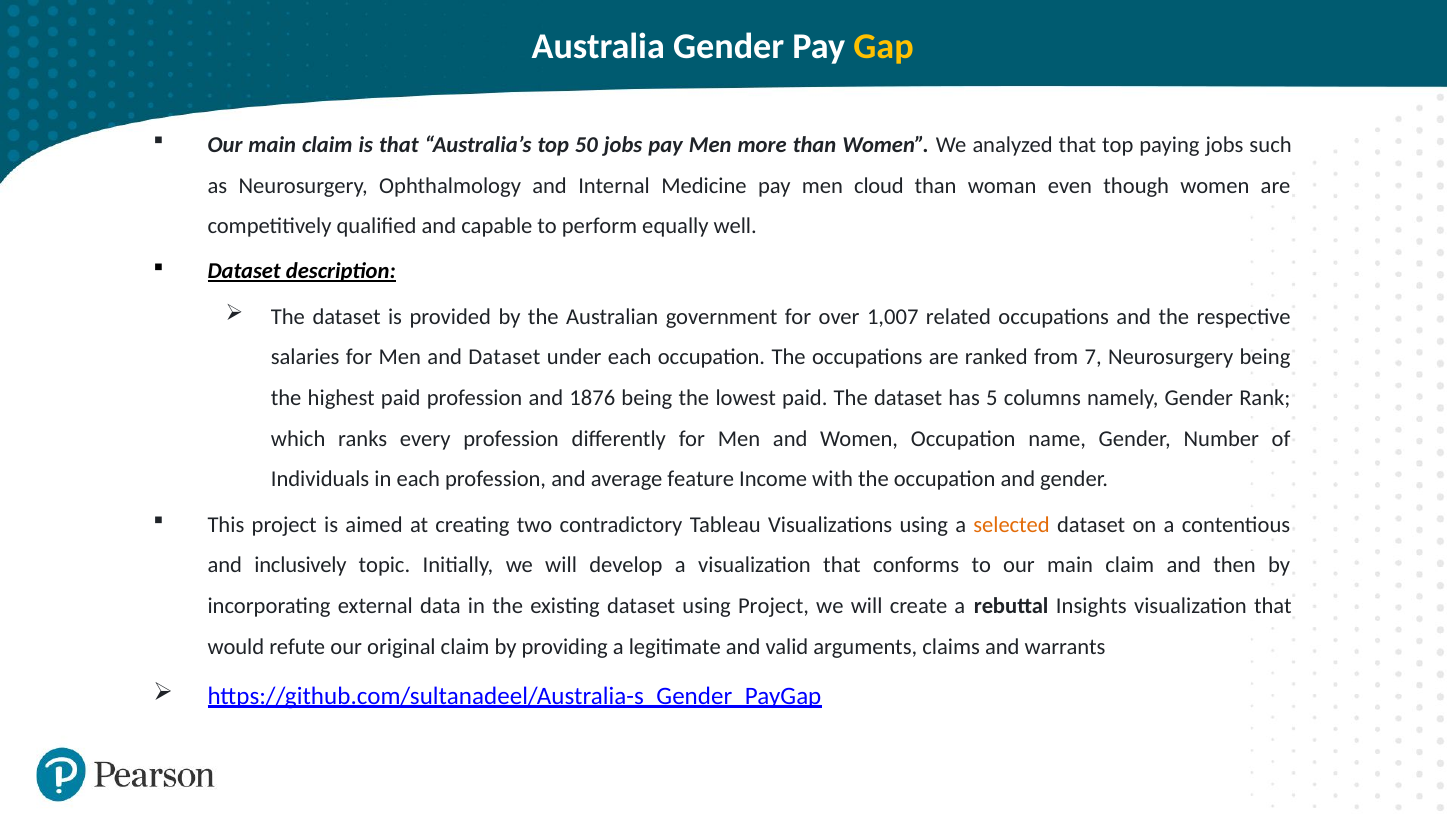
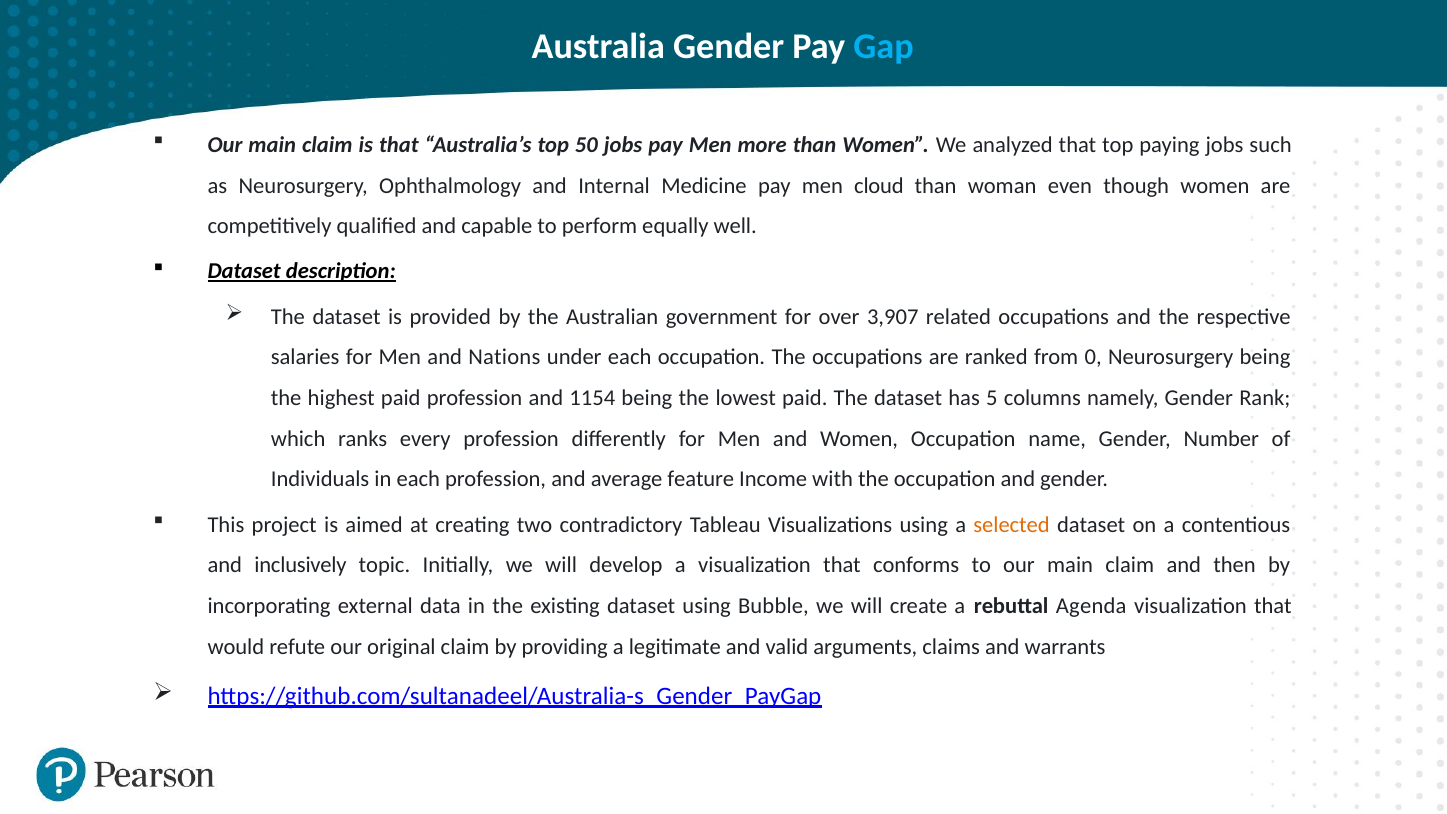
Gap colour: yellow -> light blue
1,007: 1,007 -> 3,907
and Dataset: Dataset -> Nations
7: 7 -> 0
1876: 1876 -> 1154
using Project: Project -> Bubble
Insights: Insights -> Agenda
